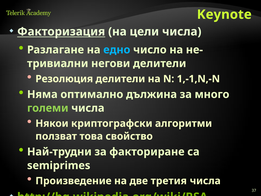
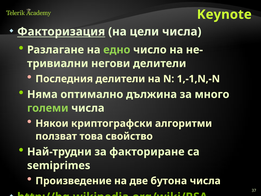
едно colour: light blue -> light green
Резолюция: Резолюция -> Последния
третия: третия -> бутона
